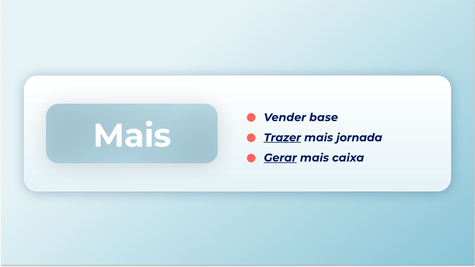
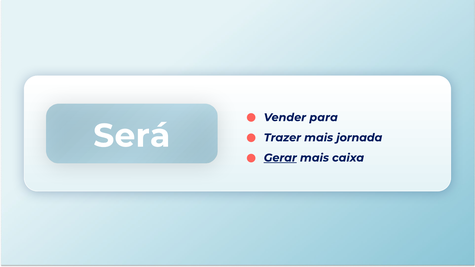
base: base -> para
Mais at (132, 136): Mais -> Será
Trazer underline: present -> none
